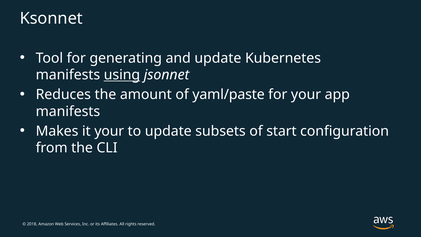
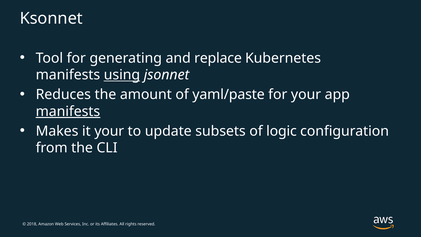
and update: update -> replace
manifests at (68, 111) underline: none -> present
start: start -> logic
